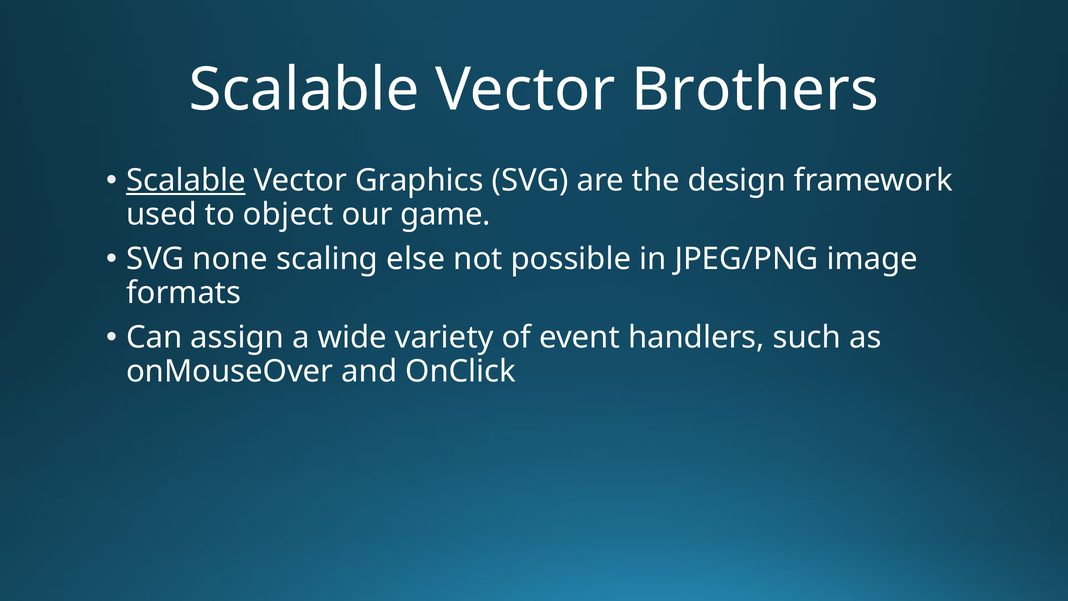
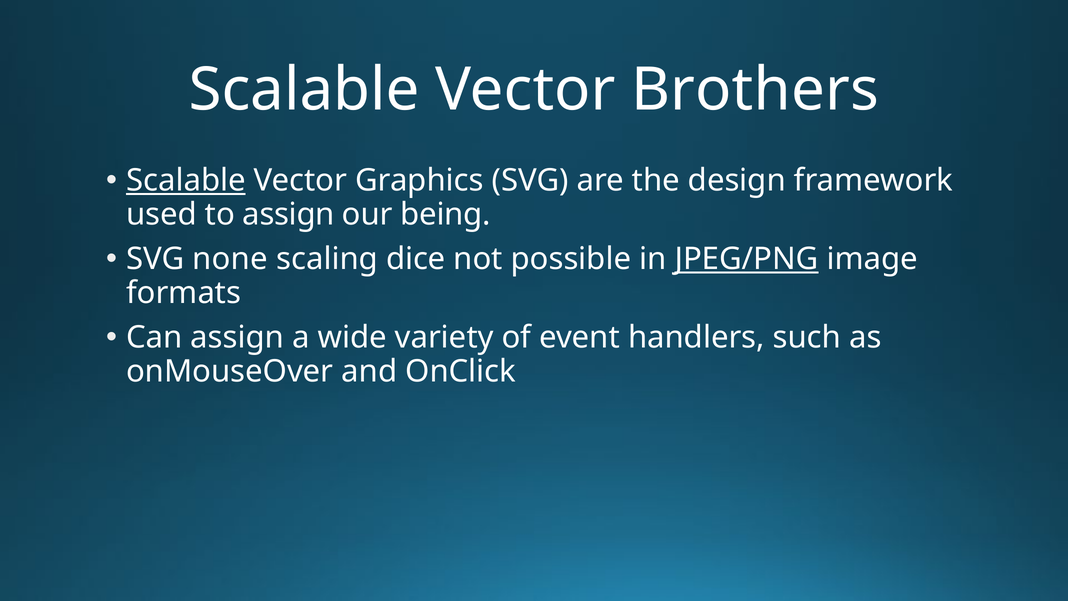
to object: object -> assign
game: game -> being
else: else -> dice
JPEG/PNG underline: none -> present
